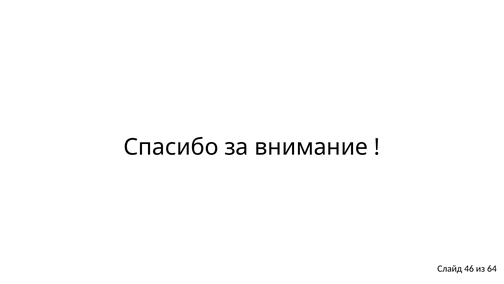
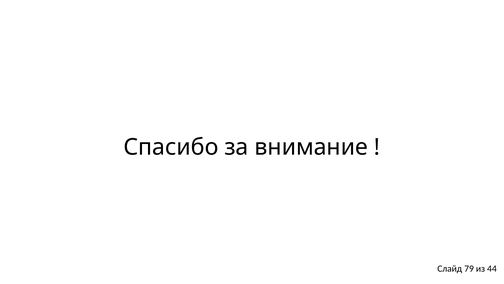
46: 46 -> 79
64: 64 -> 44
